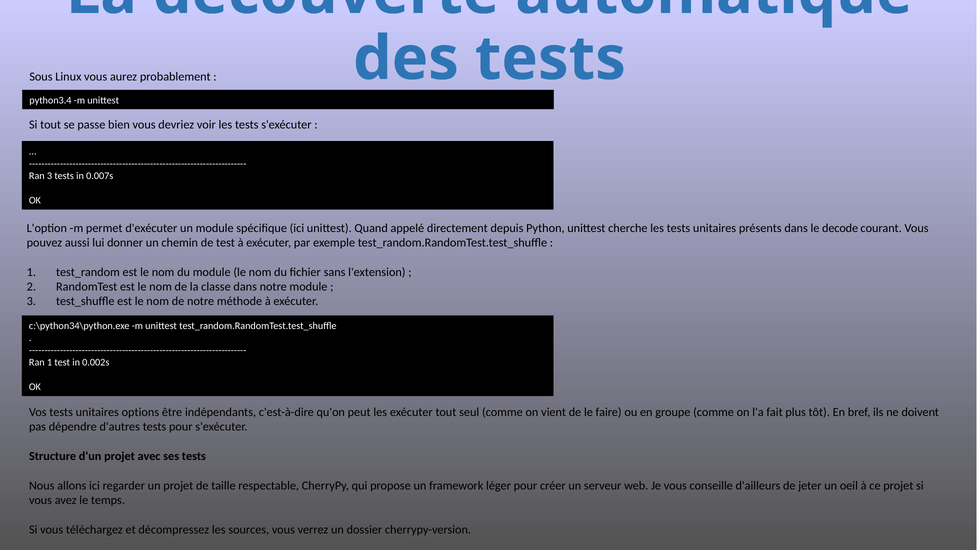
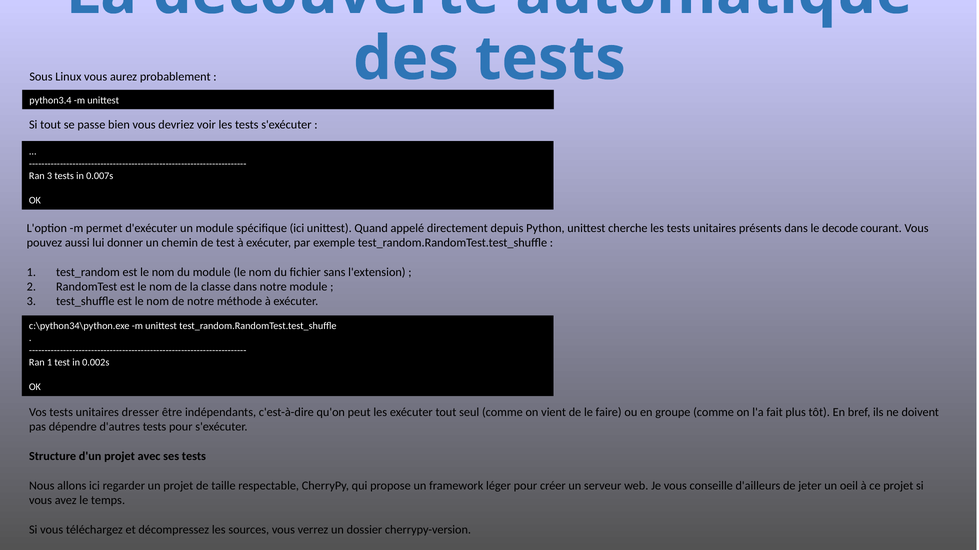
options: options -> dresser
